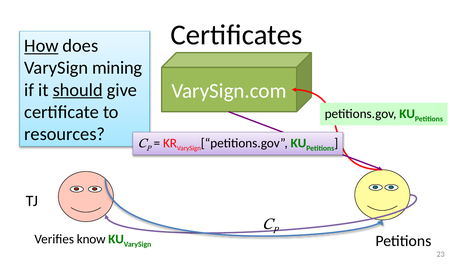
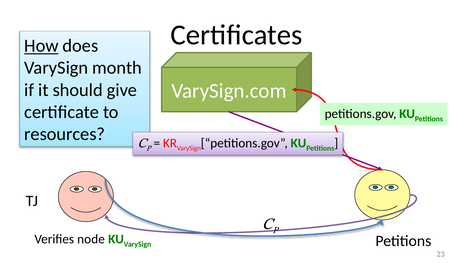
mining: mining -> month
should underline: present -> none
know: know -> node
